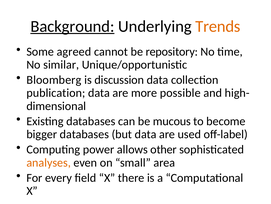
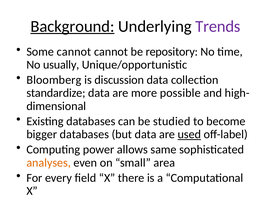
Trends colour: orange -> purple
Some agreed: agreed -> cannot
similar: similar -> usually
publication: publication -> standardize
mucous: mucous -> studied
used underline: none -> present
other: other -> same
